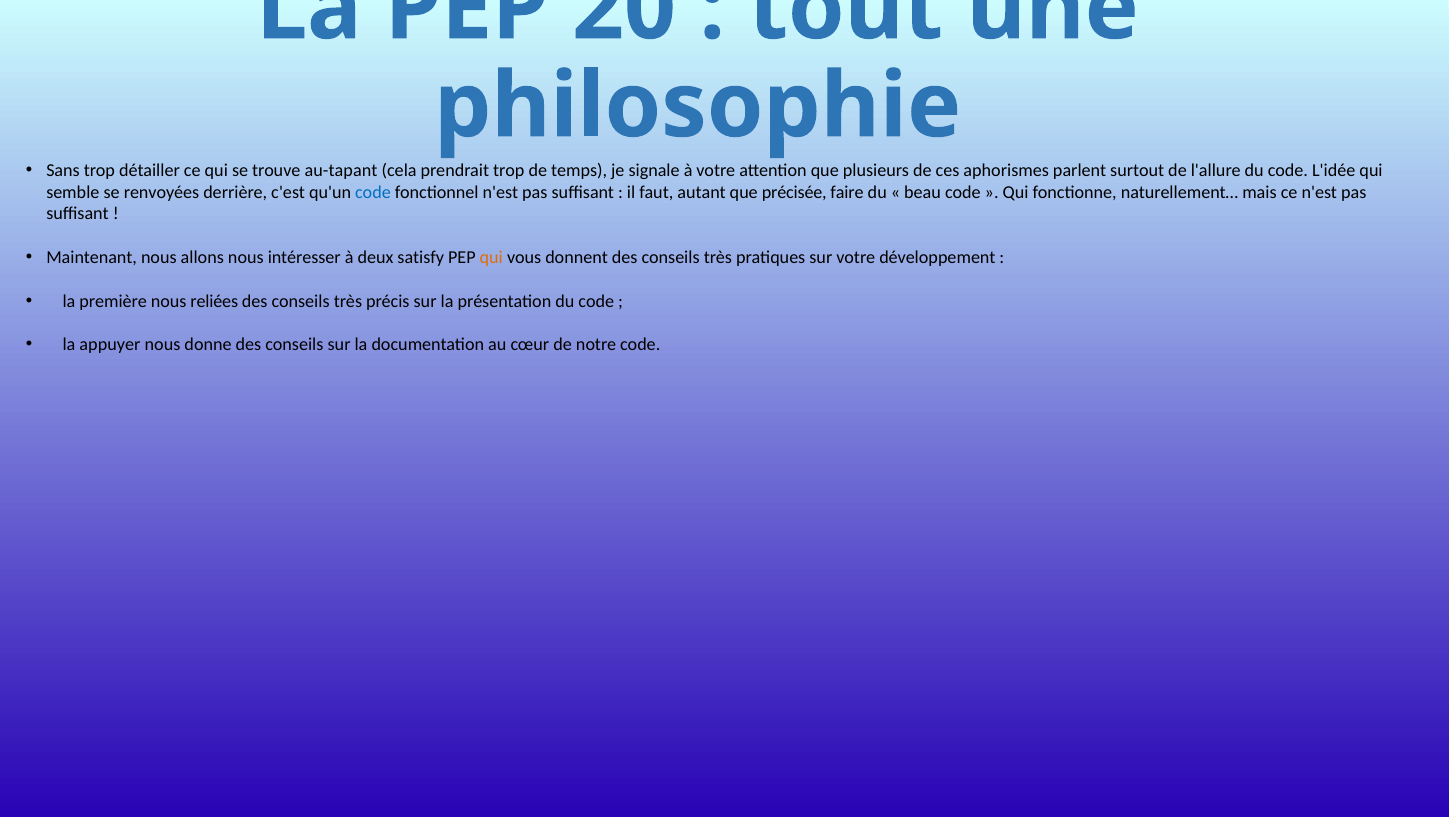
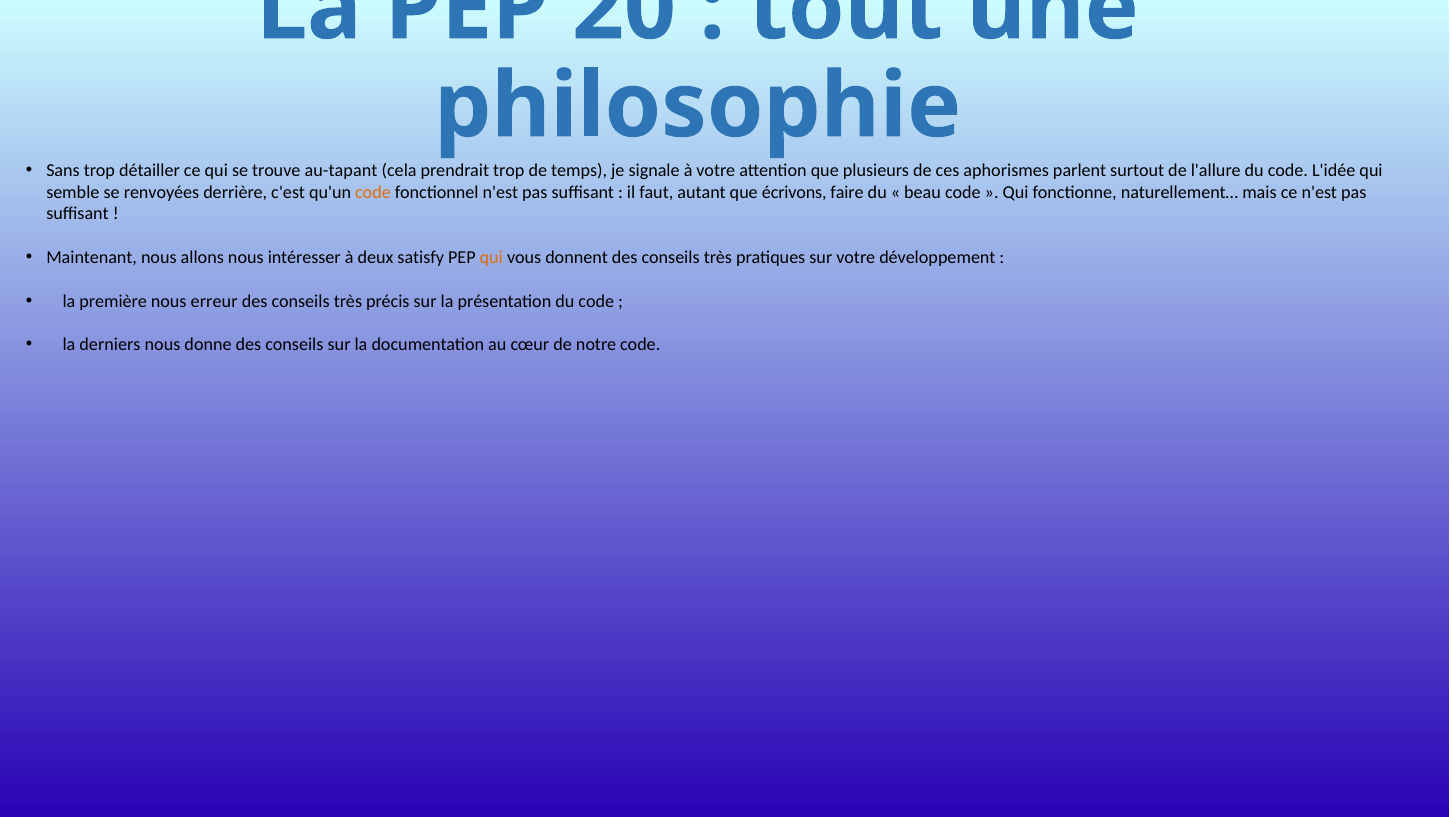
code at (373, 192) colour: blue -> orange
précisée: précisée -> écrivons
reliées: reliées -> erreur
appuyer: appuyer -> derniers
